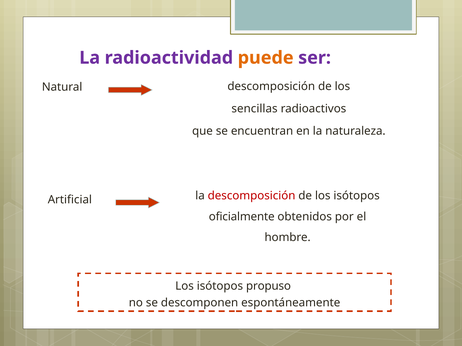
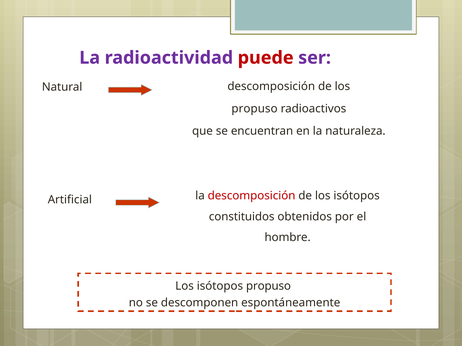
puede colour: orange -> red
sencillas at (255, 109): sencillas -> propuso
oficialmente: oficialmente -> constituidos
